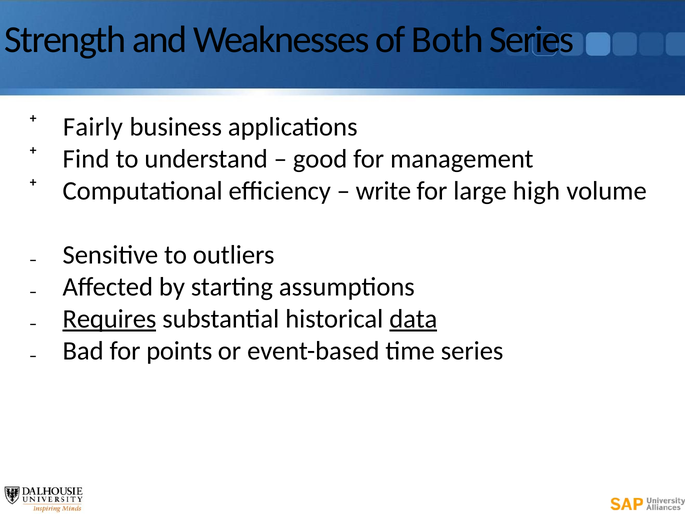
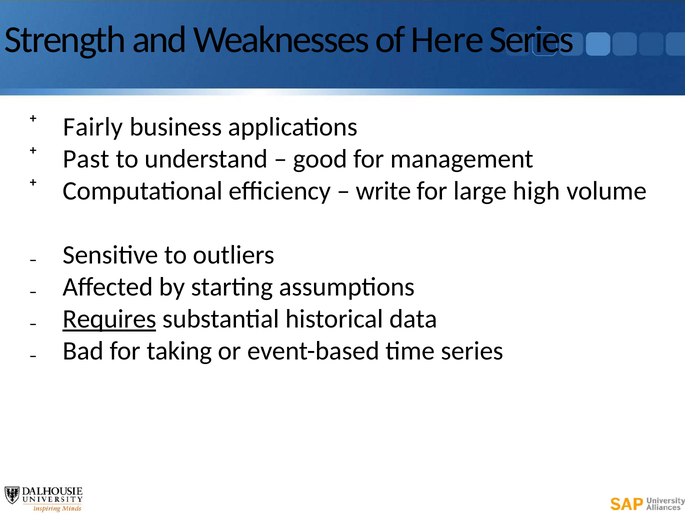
Both: Both -> Here
Find: Find -> Past
data underline: present -> none
points: points -> taking
